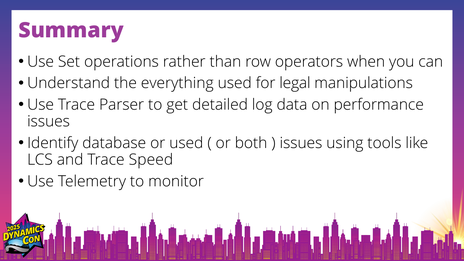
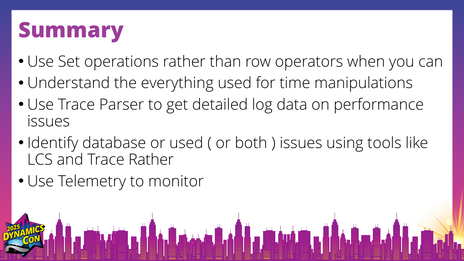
legal: legal -> time
Trace Speed: Speed -> Rather
